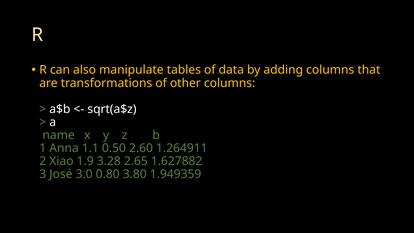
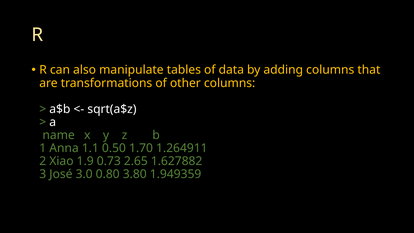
2.60: 2.60 -> 1.70
3.28: 3.28 -> 0.73
